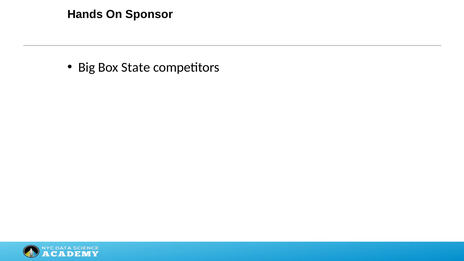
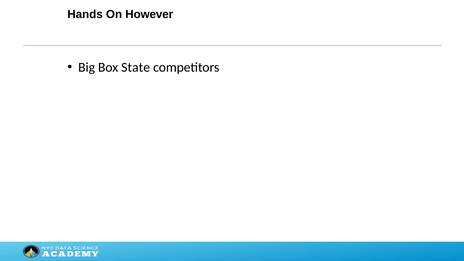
Sponsor: Sponsor -> However
